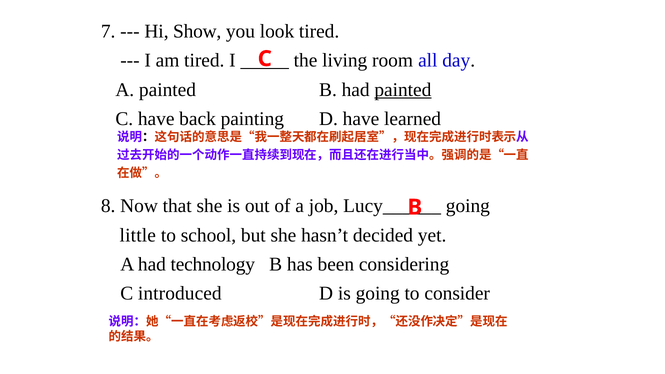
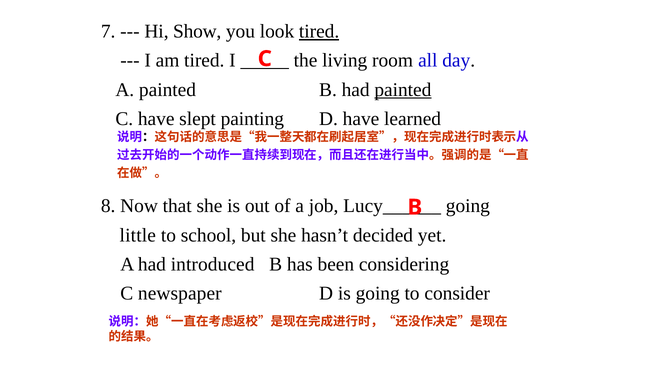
tired at (319, 31) underline: none -> present
back: back -> slept
technology: technology -> introduced
introduced: introduced -> newspaper
